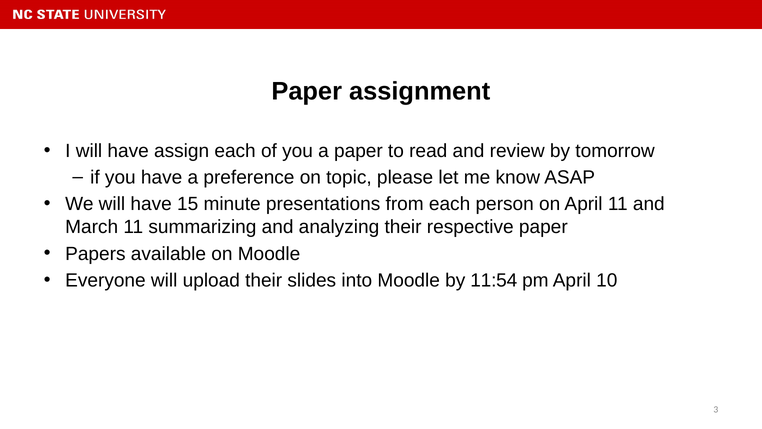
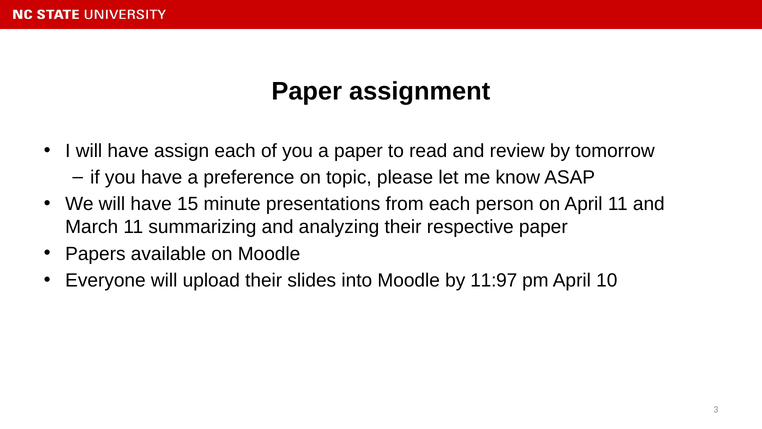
11:54: 11:54 -> 11:97
